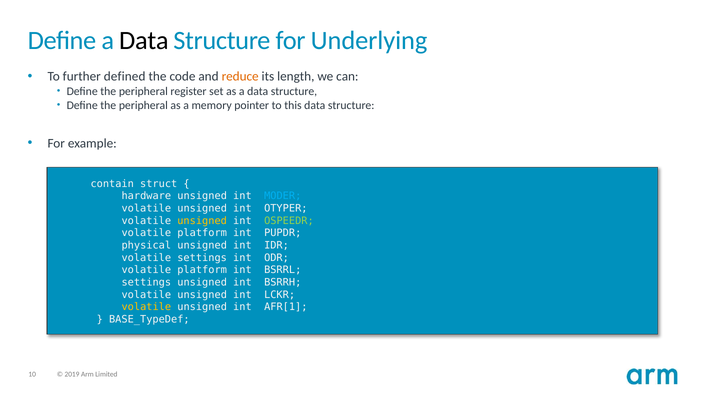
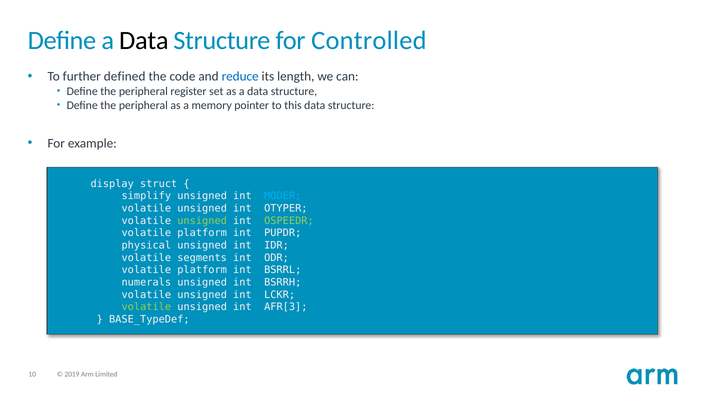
Underlying: Underlying -> Controlled
reduce colour: orange -> blue
contain: contain -> display
hardware: hardware -> simplify
unsigned at (202, 221) colour: yellow -> light green
volatile settings: settings -> segments
settings at (146, 283): settings -> numerals
volatile at (146, 307) colour: yellow -> light green
AFR[1: AFR[1 -> AFR[3
